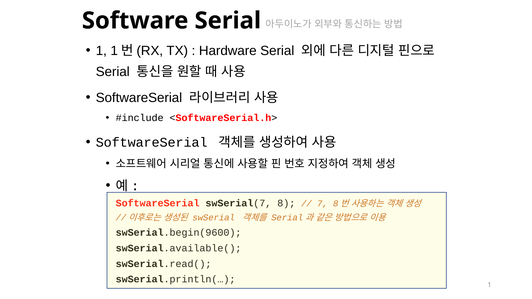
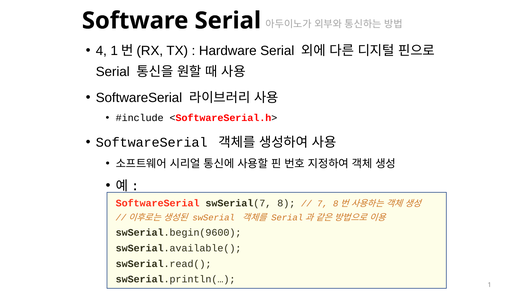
1 at (101, 51): 1 -> 4
